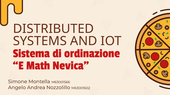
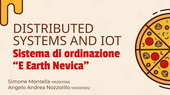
Math: Math -> Earth
